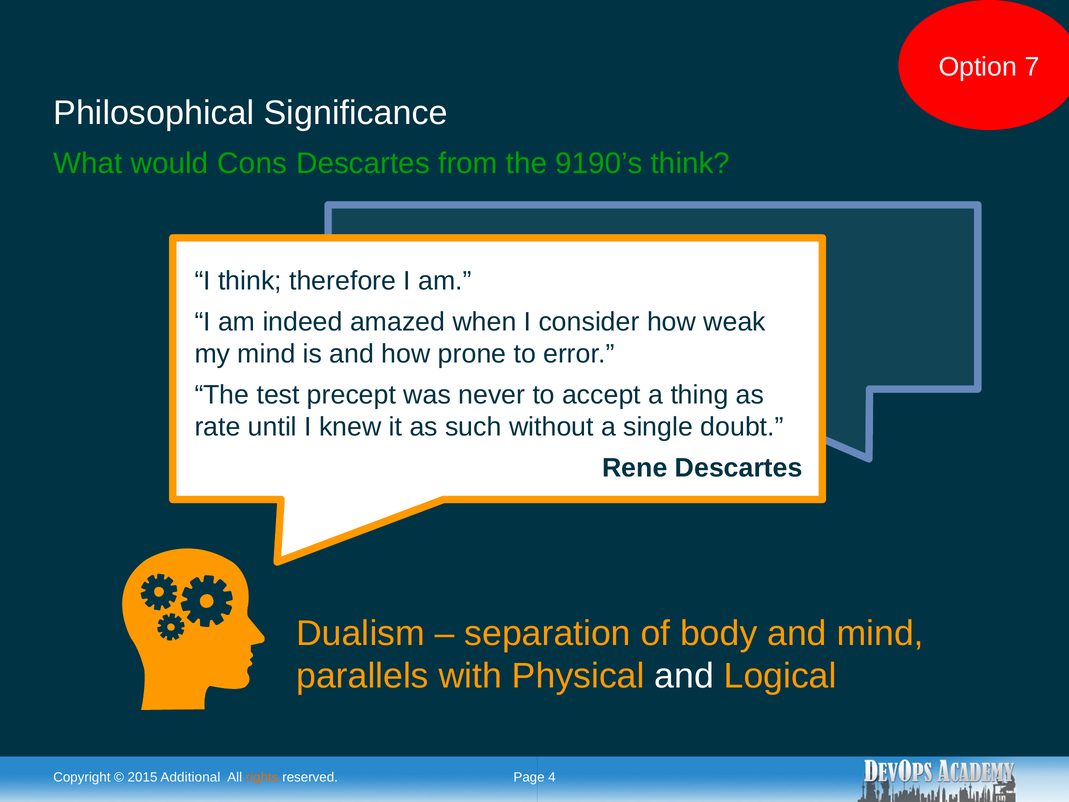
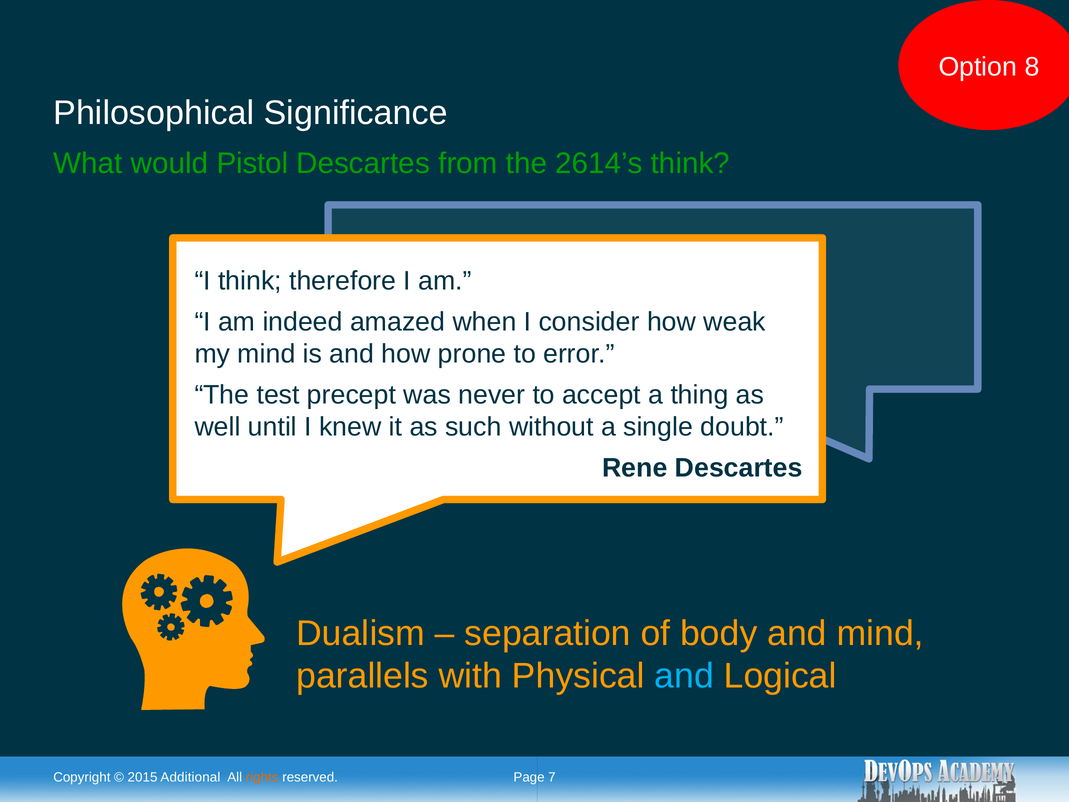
7: 7 -> 8
Cons: Cons -> Pistol
9190’s: 9190’s -> 2614’s
rate: rate -> well
and at (684, 676) colour: white -> light blue
4: 4 -> 7
